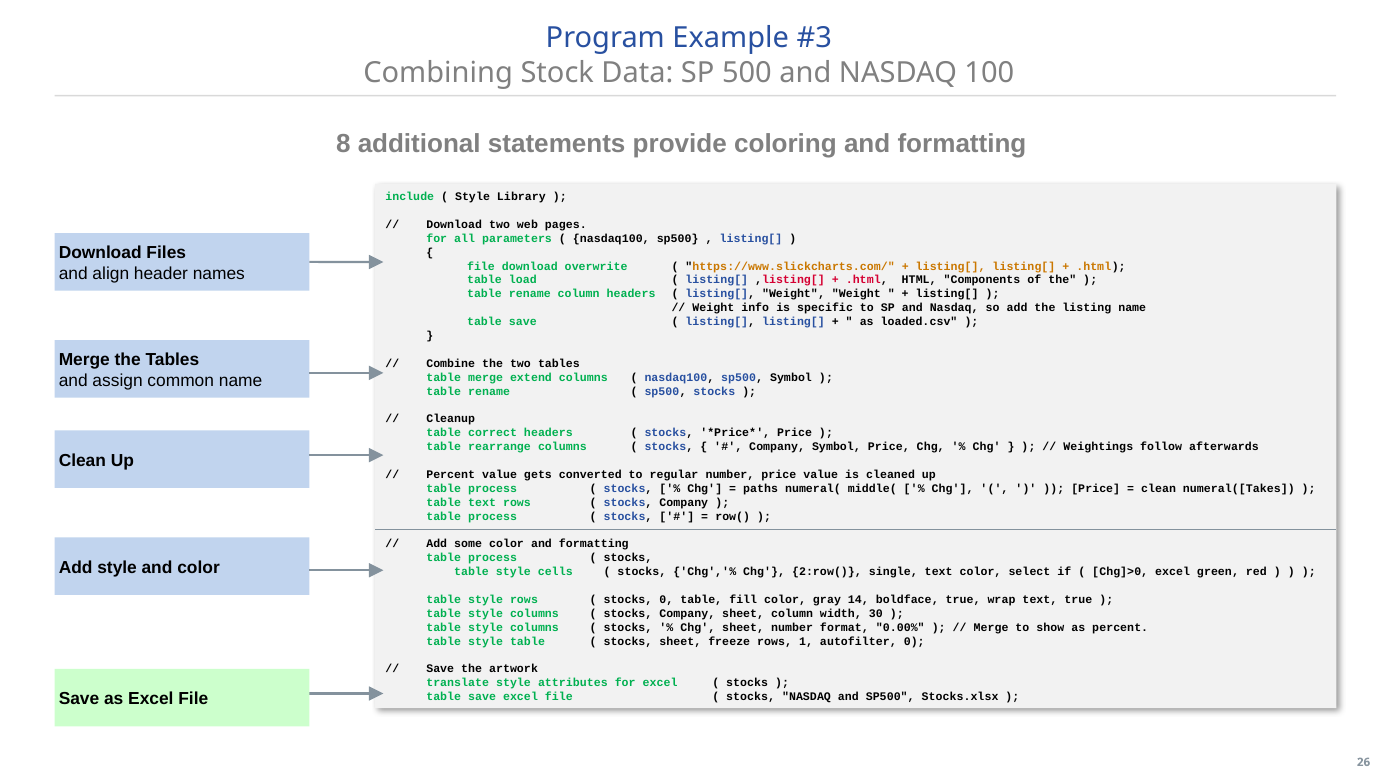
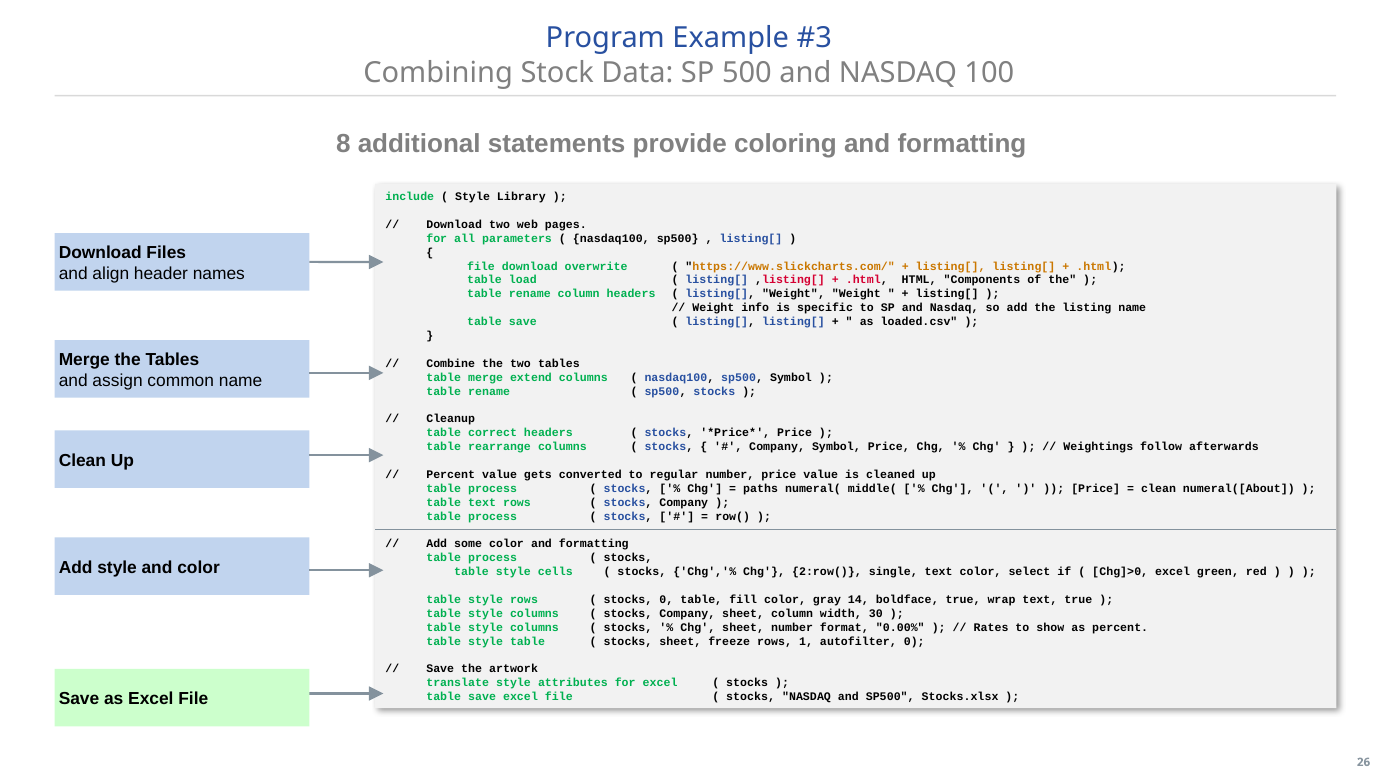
numeral([Takes: numeral([Takes -> numeral([About
Merge at (991, 627): Merge -> Rates
